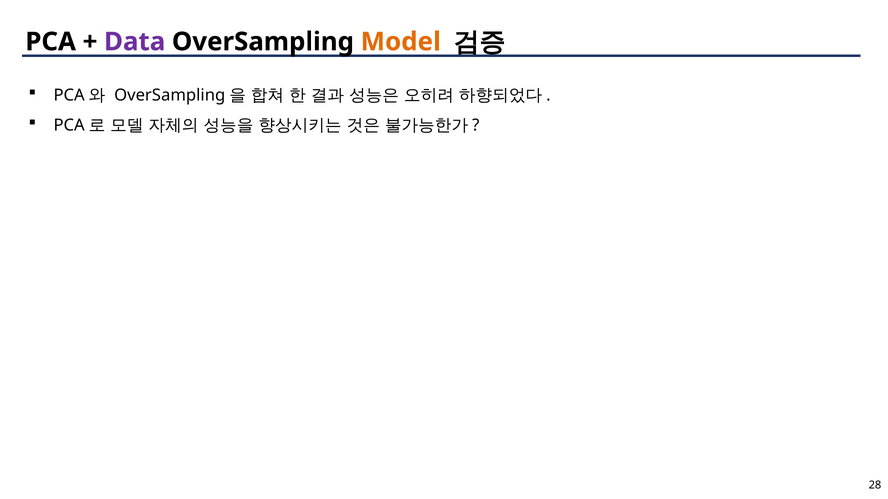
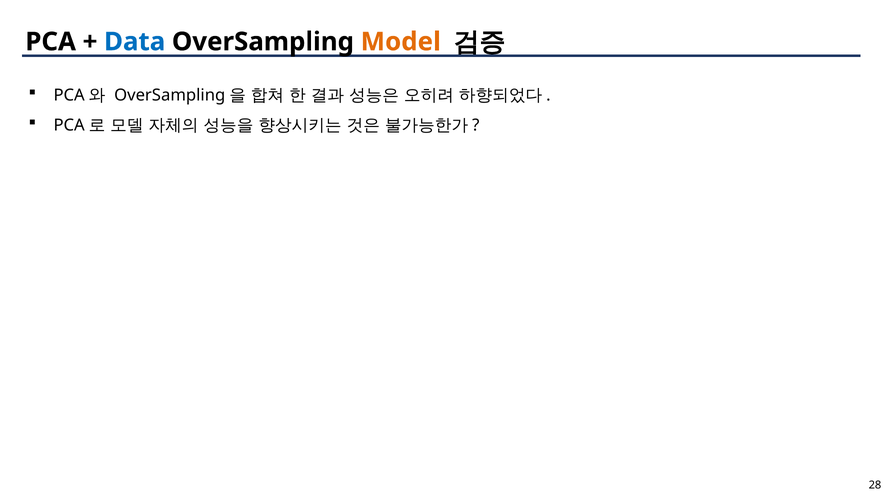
Data colour: purple -> blue
